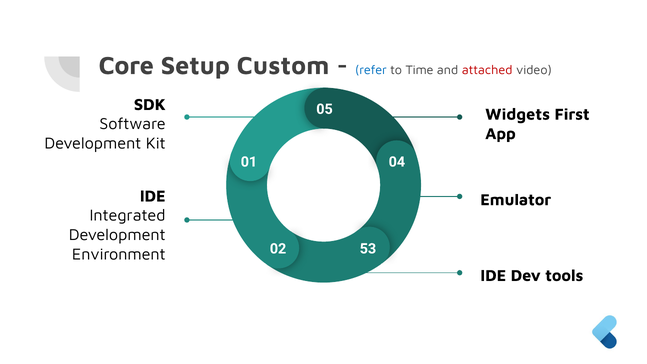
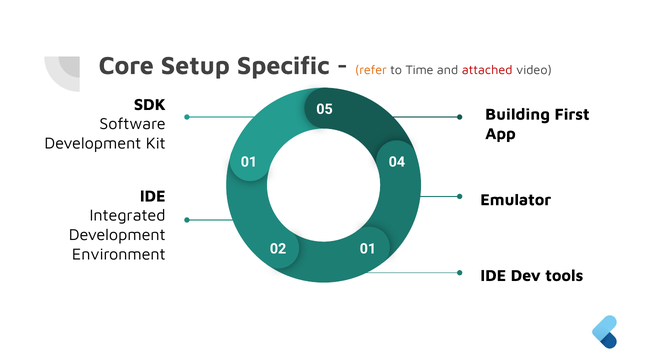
Custom: Custom -> Specific
refer colour: blue -> orange
Widgets: Widgets -> Building
02 53: 53 -> 01
